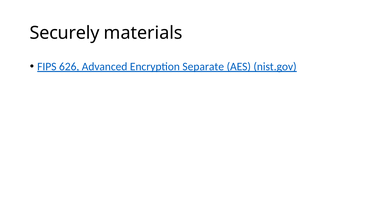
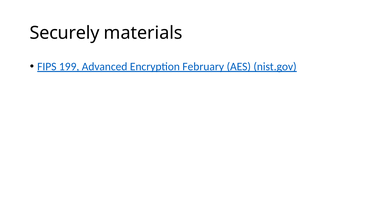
626: 626 -> 199
Separate: Separate -> February
